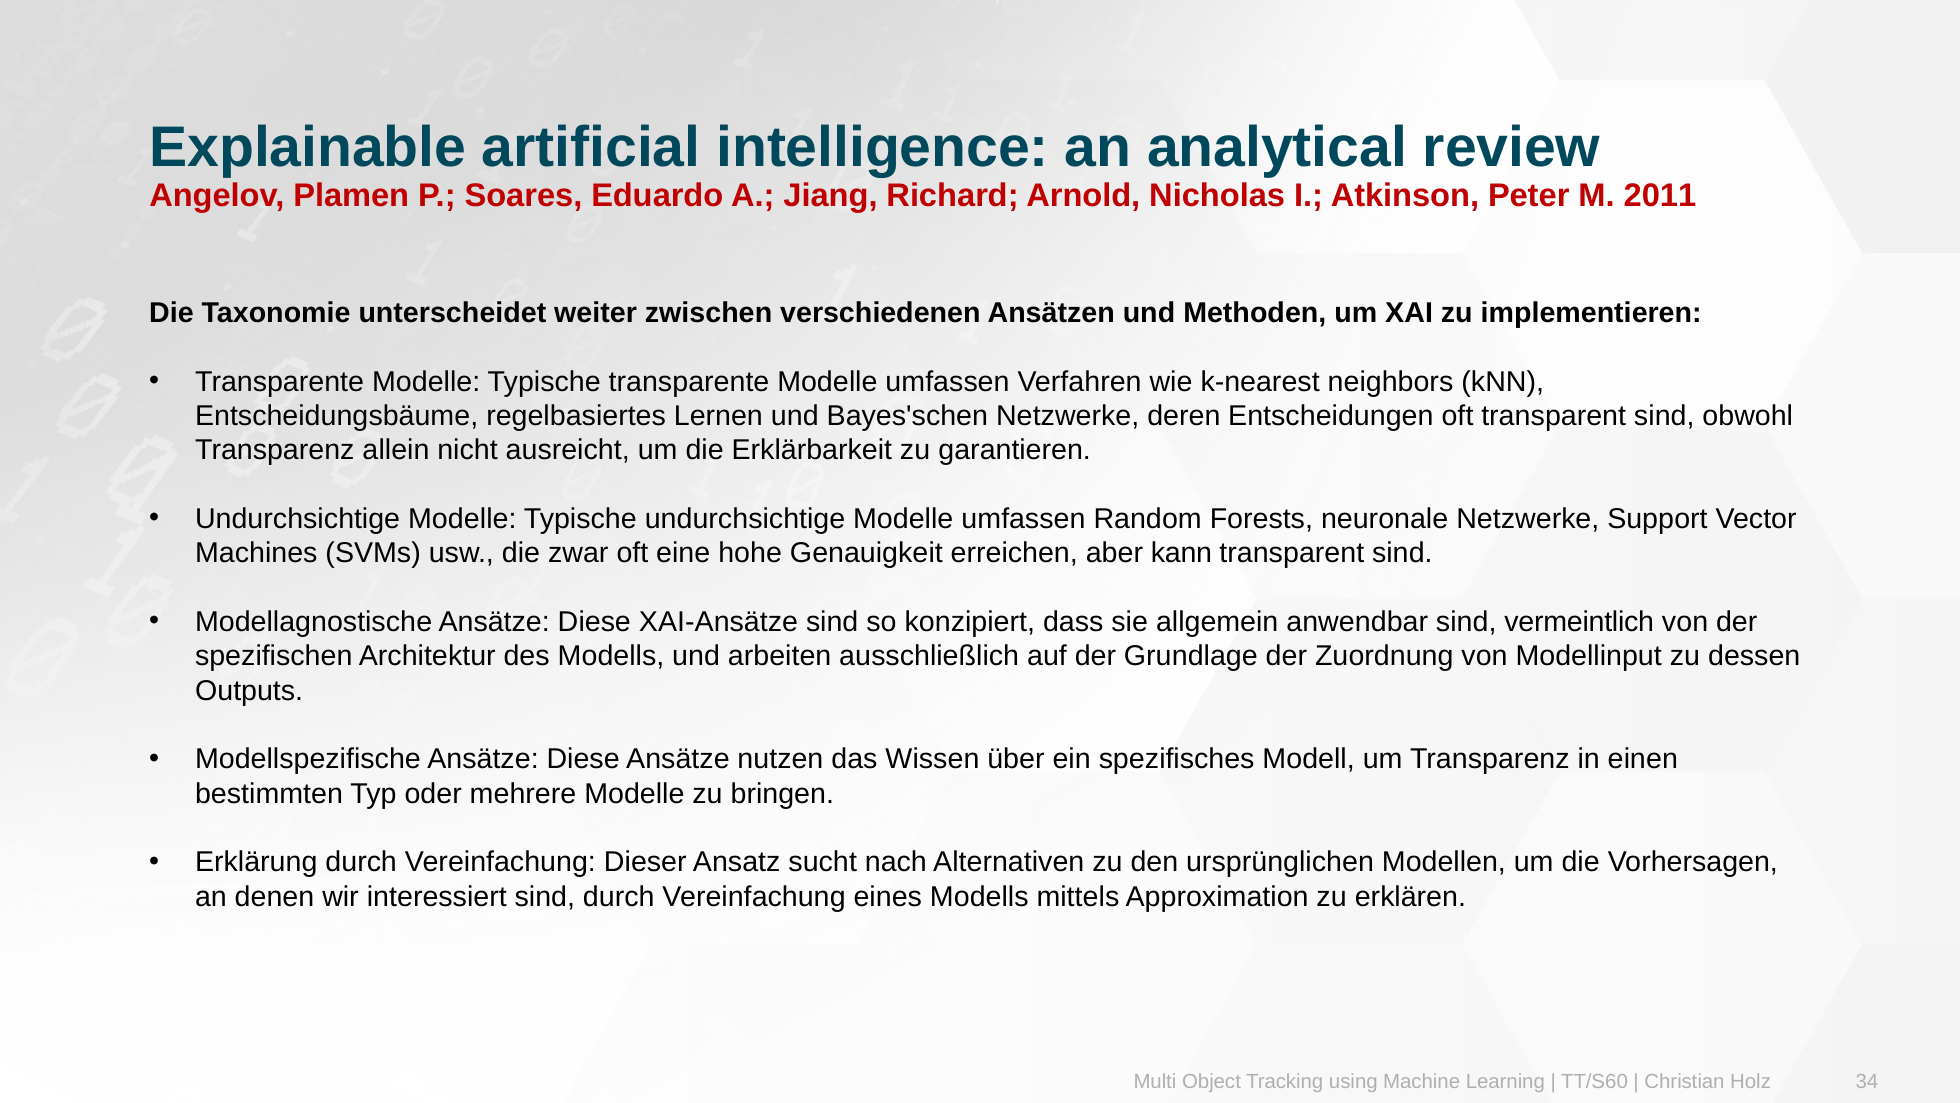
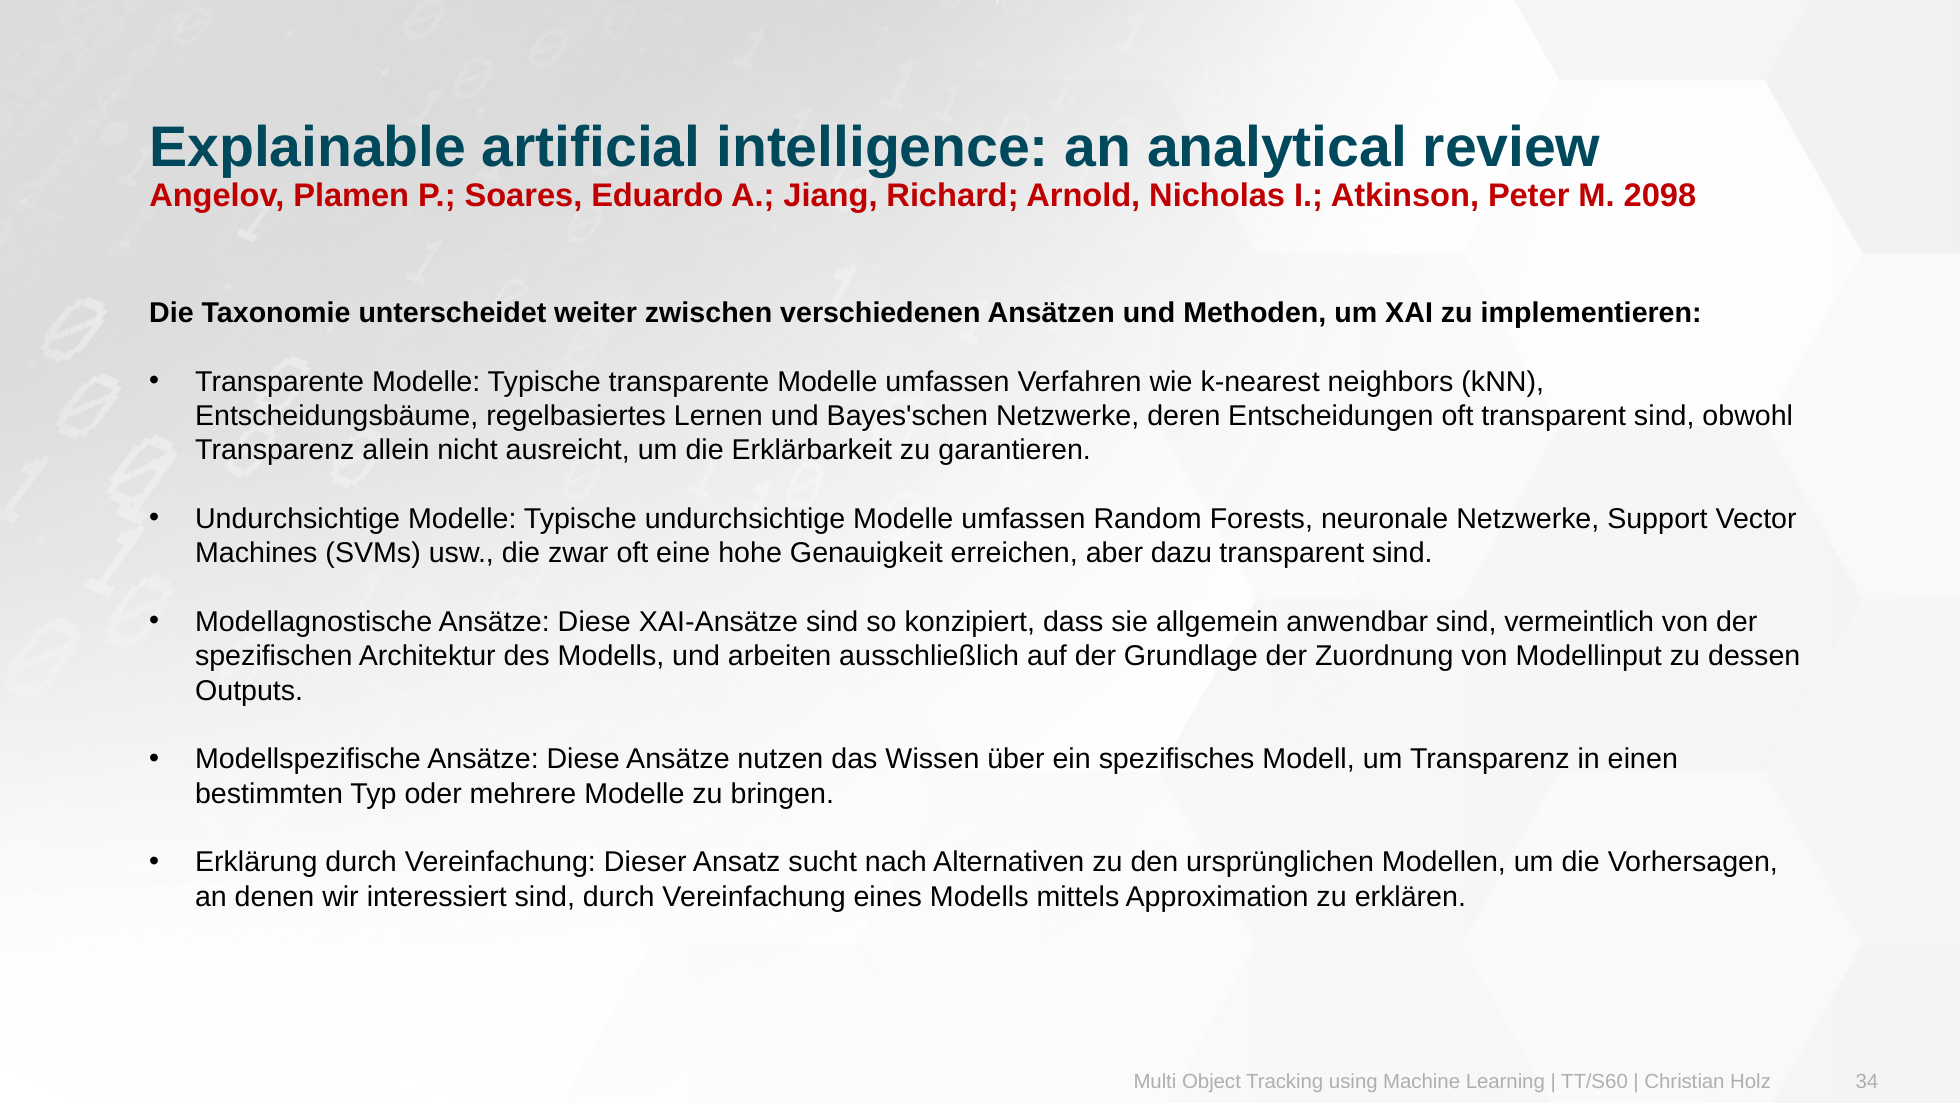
2011: 2011 -> 2098
kann: kann -> dazu
